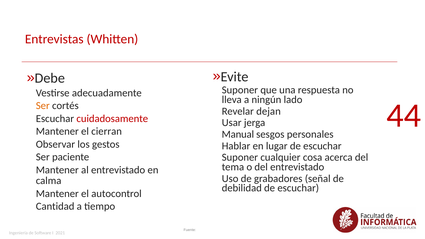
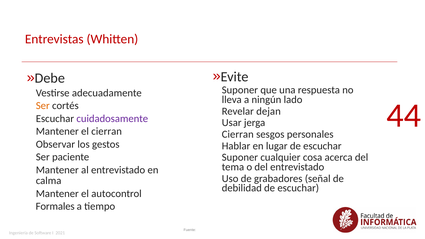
cuidadosamente colour: red -> purple
Manual at (238, 134): Manual -> Cierran
Cantidad: Cantidad -> Formales
